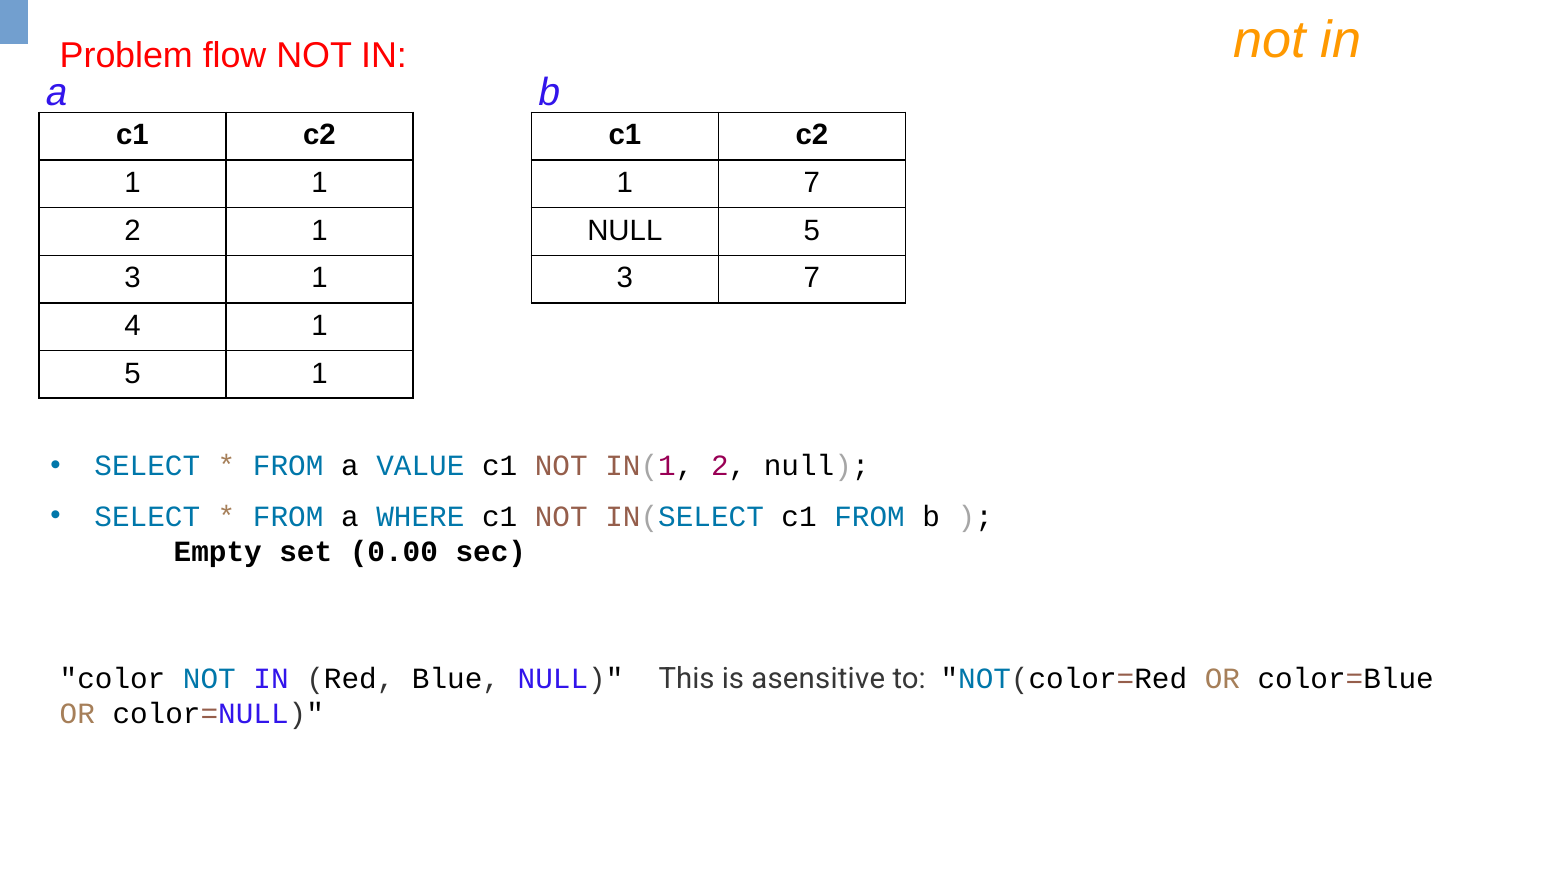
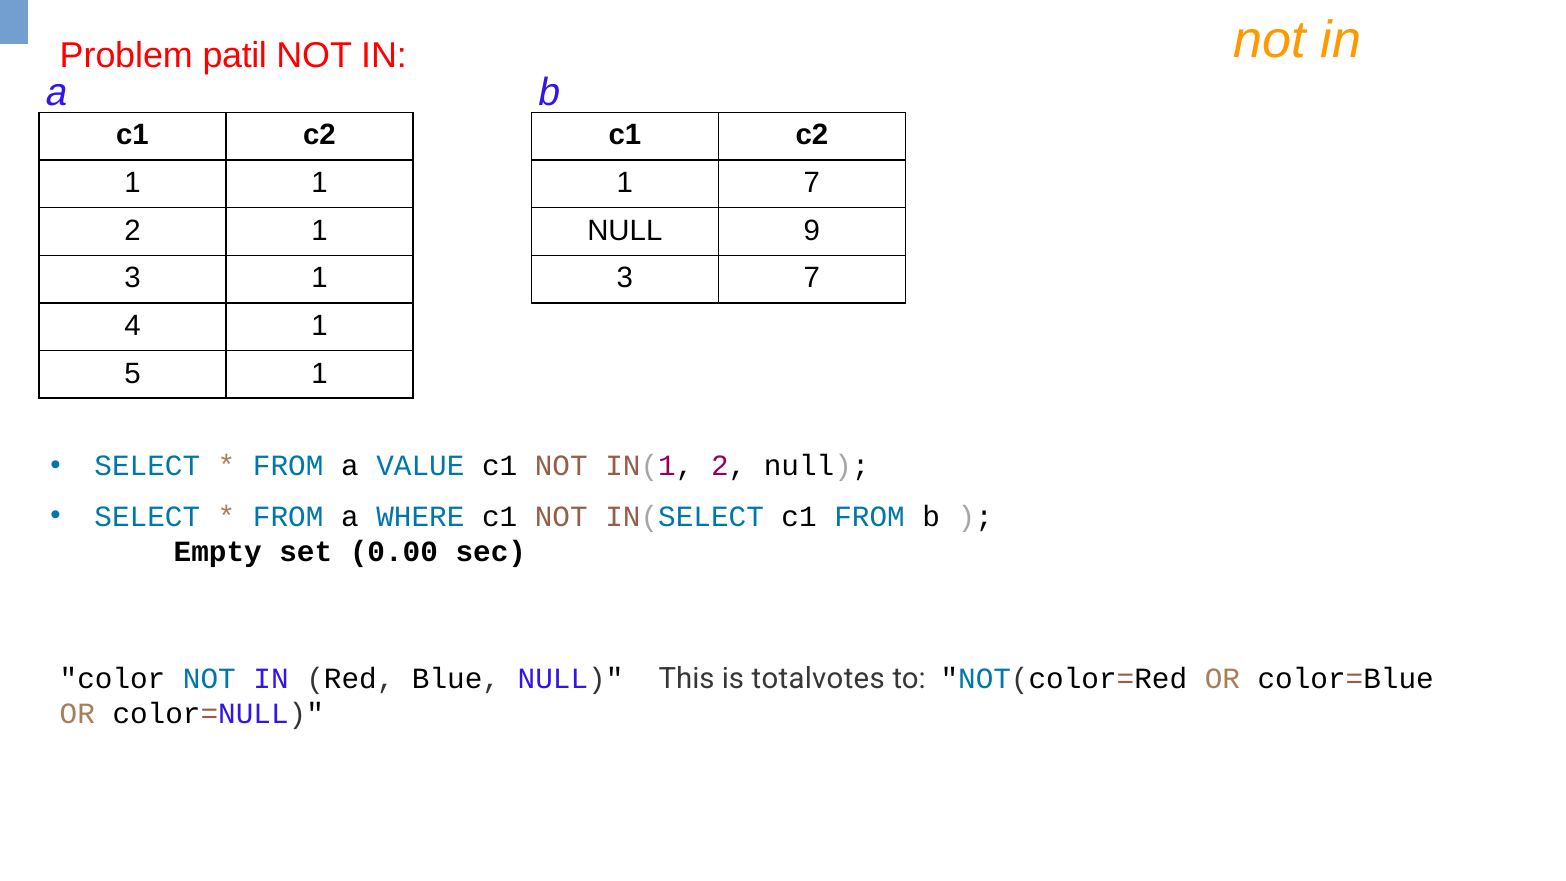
flow: flow -> patil
NULL 5: 5 -> 9
asensitive: asensitive -> totalvotes
